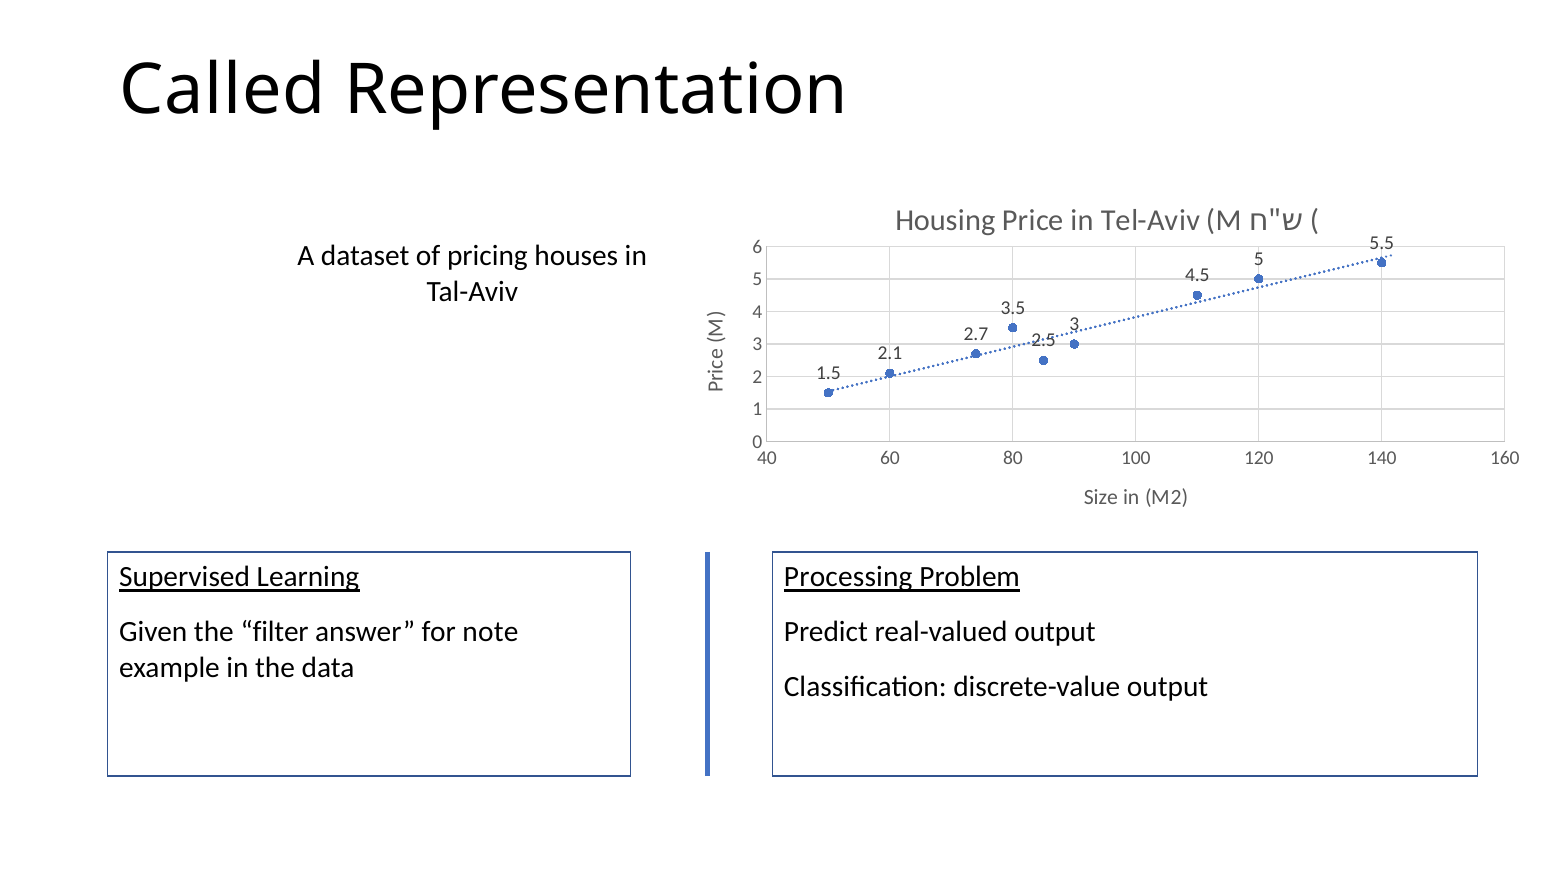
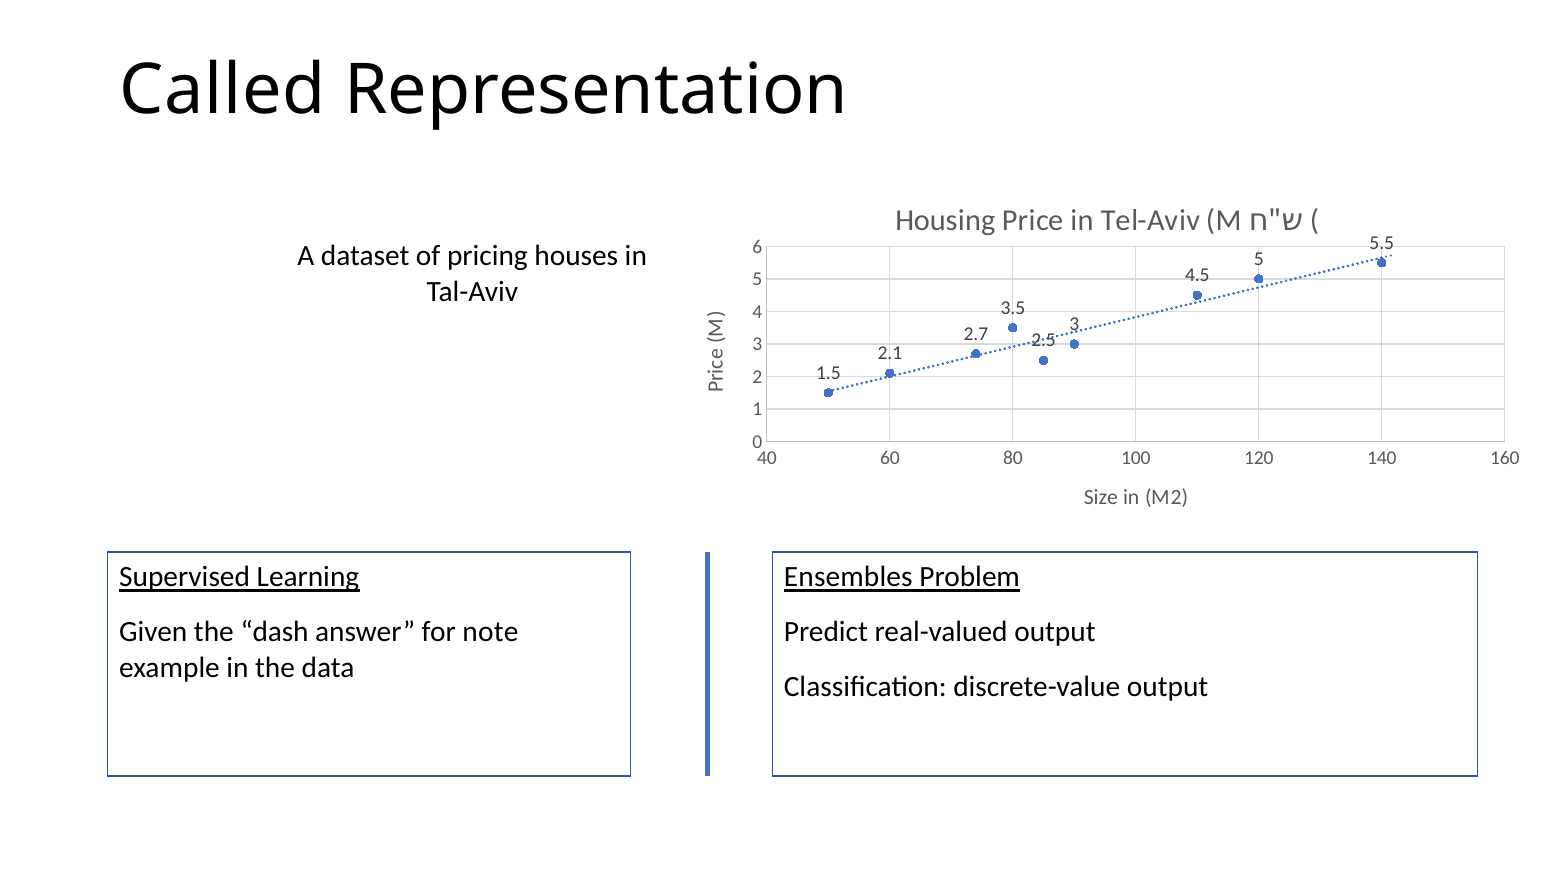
Processing: Processing -> Ensembles
filter: filter -> dash
